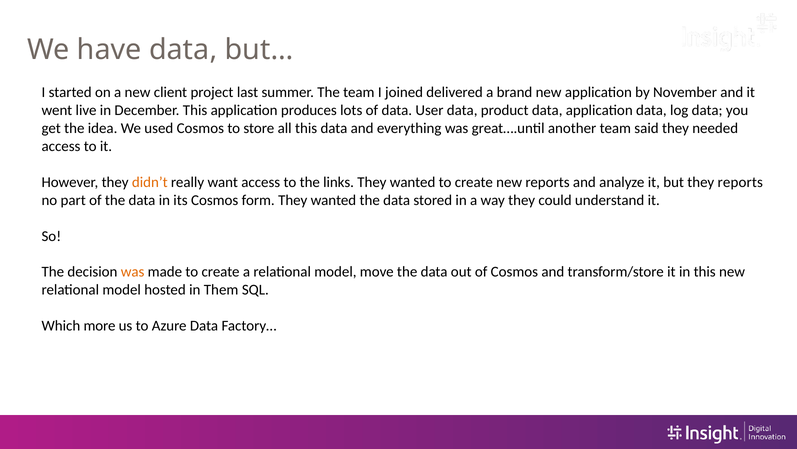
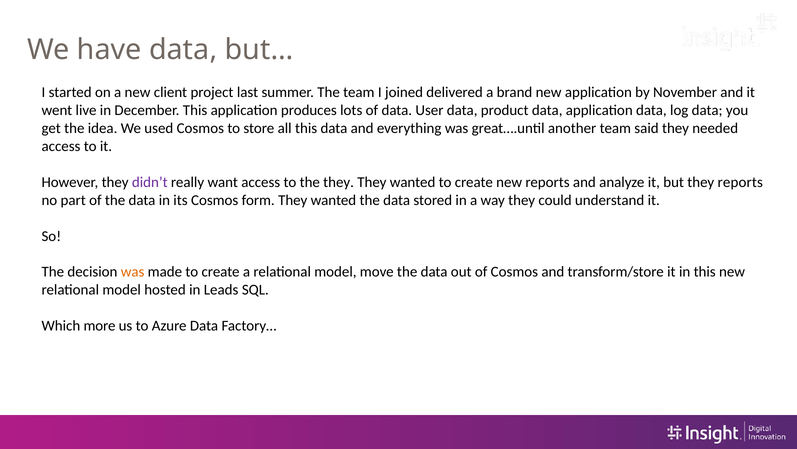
didn’t colour: orange -> purple
the links: links -> they
Them: Them -> Leads
